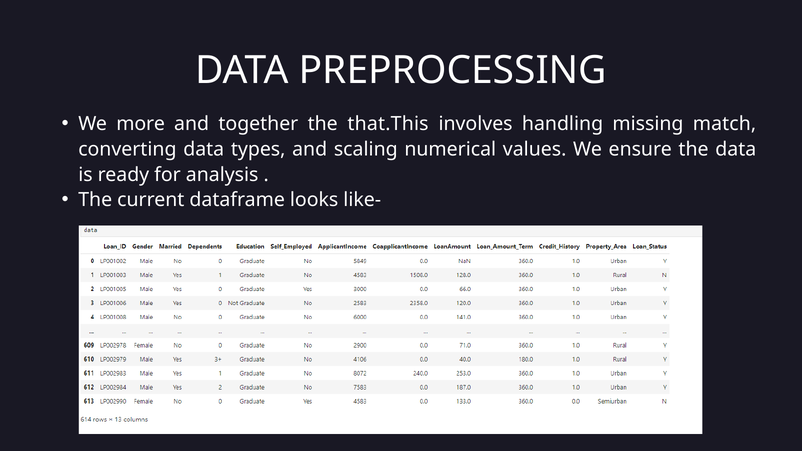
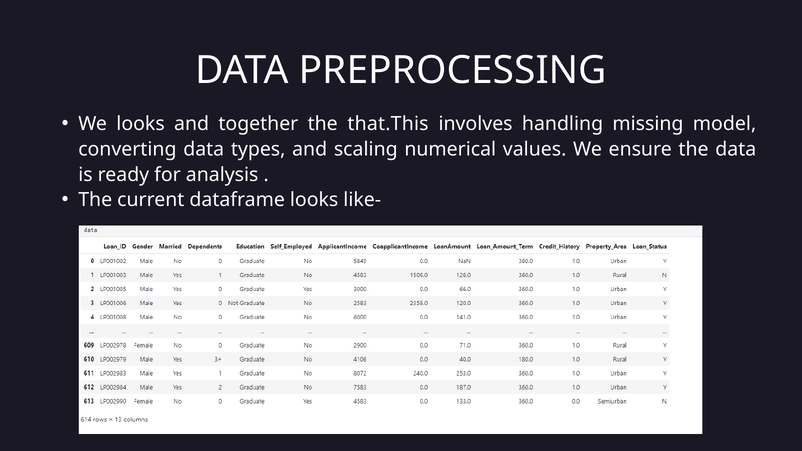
We more: more -> looks
match: match -> model
